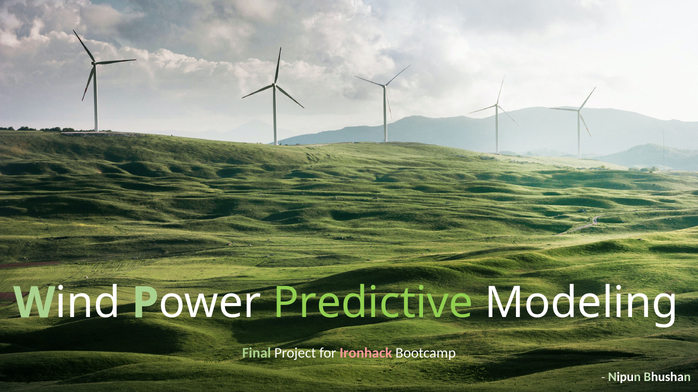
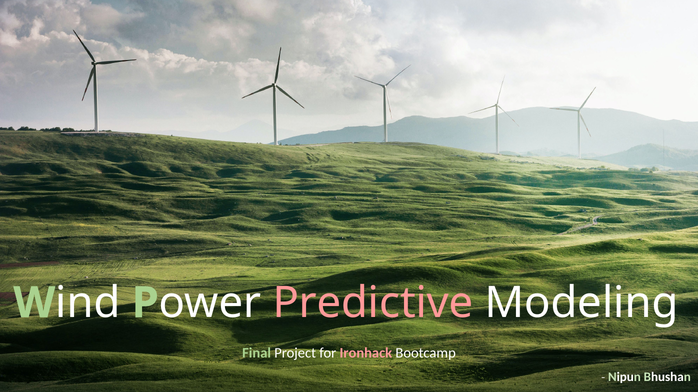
Predictive colour: light green -> pink
